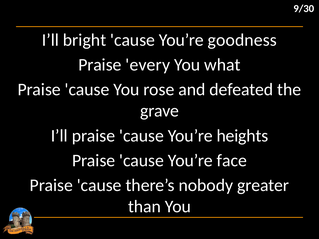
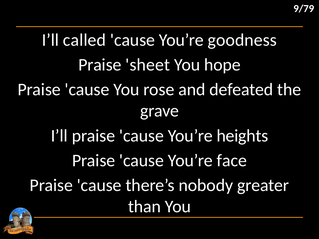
9/30: 9/30 -> 9/79
bright: bright -> called
every: every -> sheet
what: what -> hope
